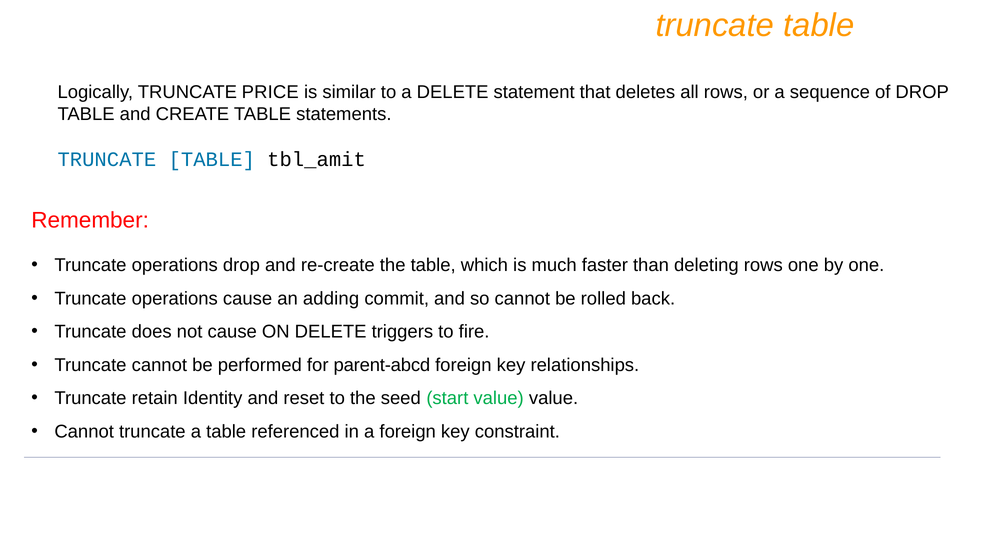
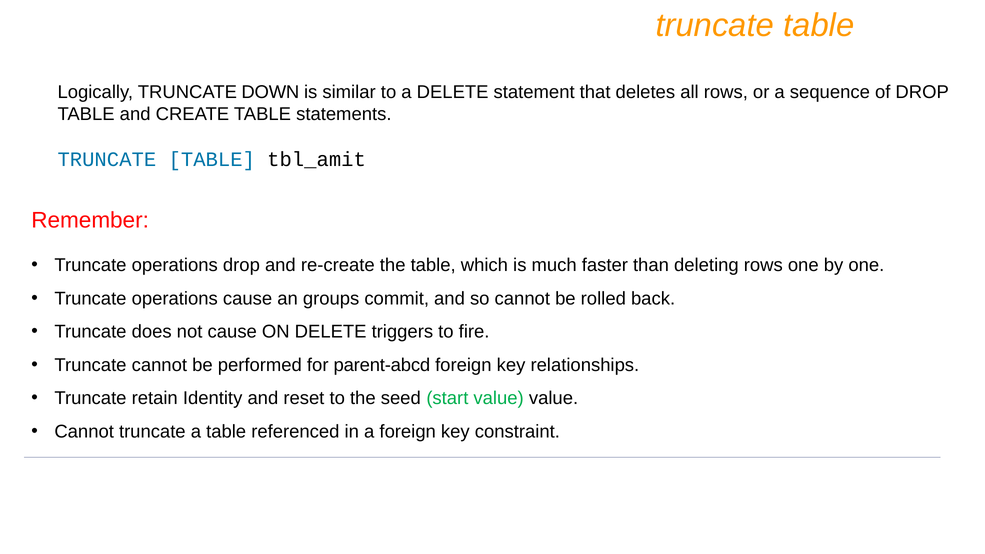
PRICE: PRICE -> DOWN
adding: adding -> groups
